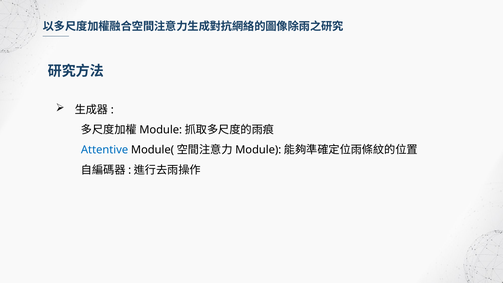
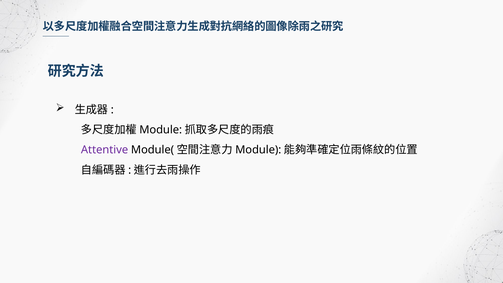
Attentive colour: blue -> purple
